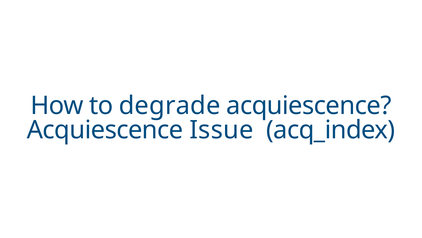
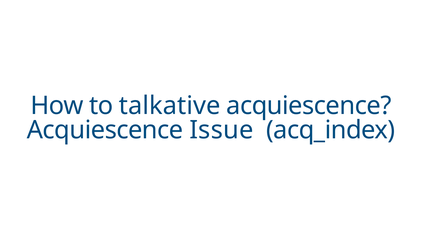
degrade: degrade -> talkative
